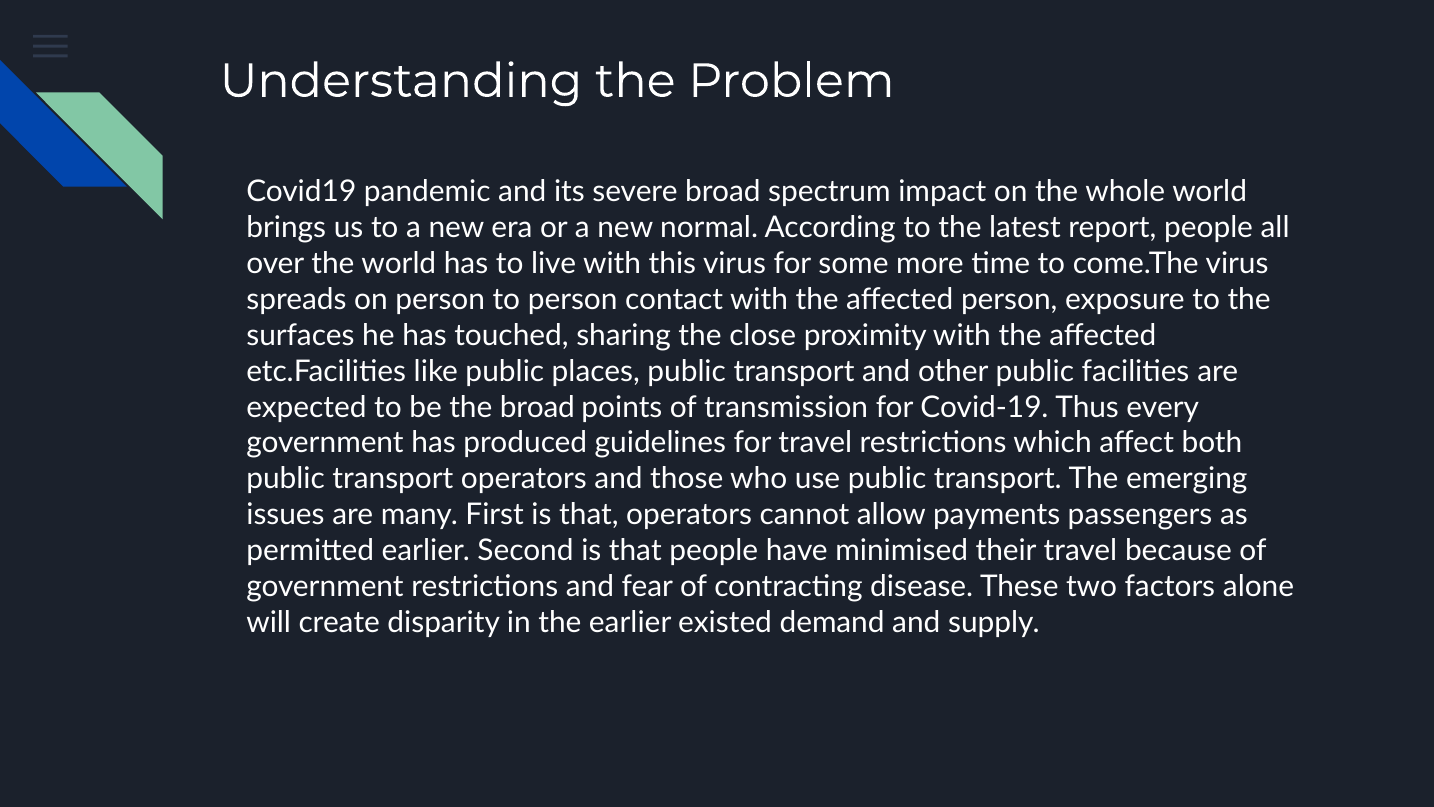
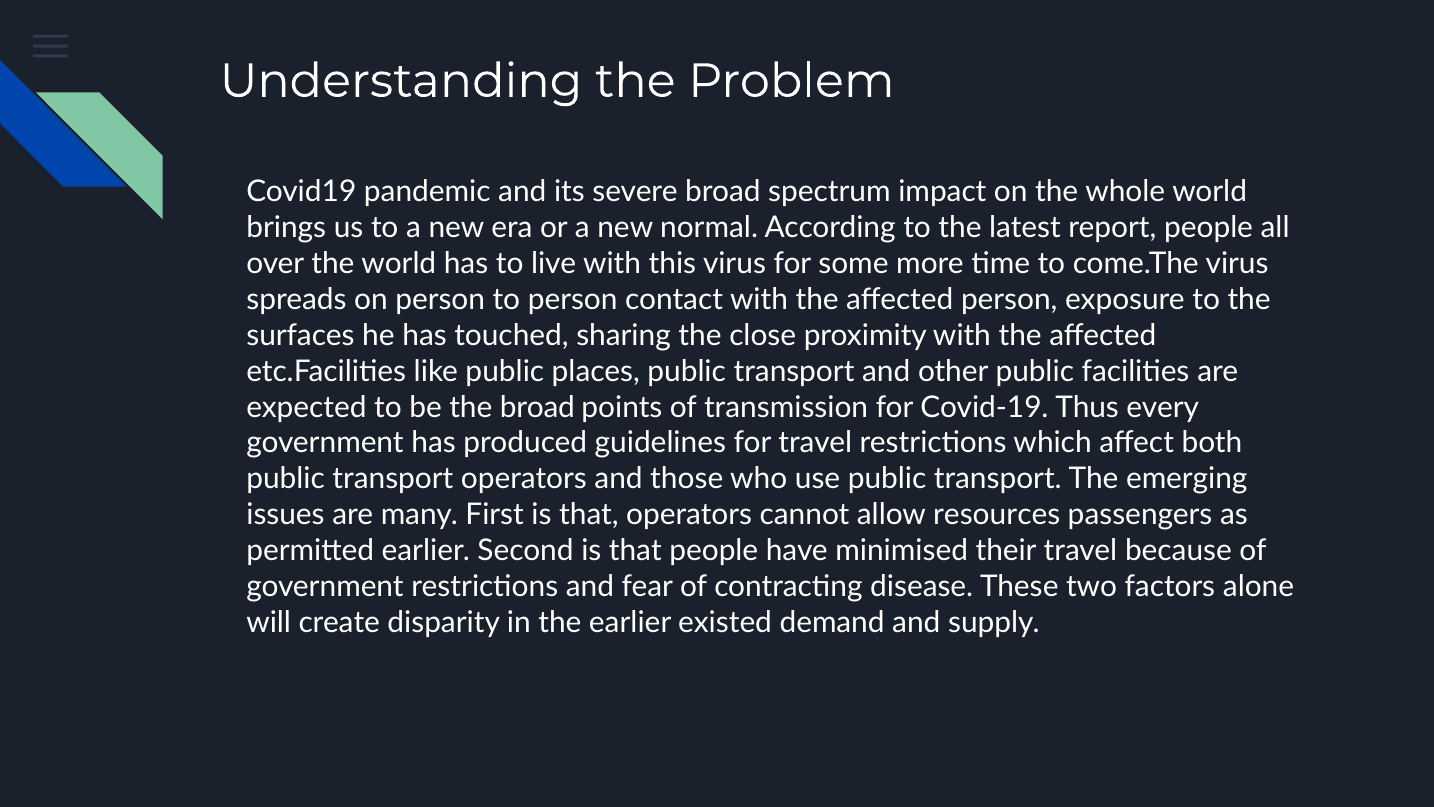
payments: payments -> resources
